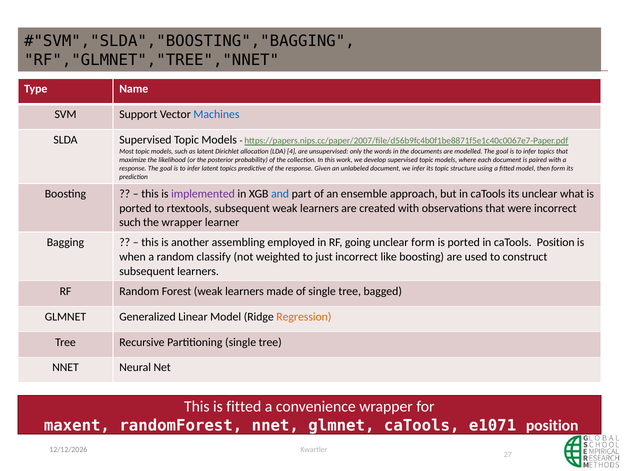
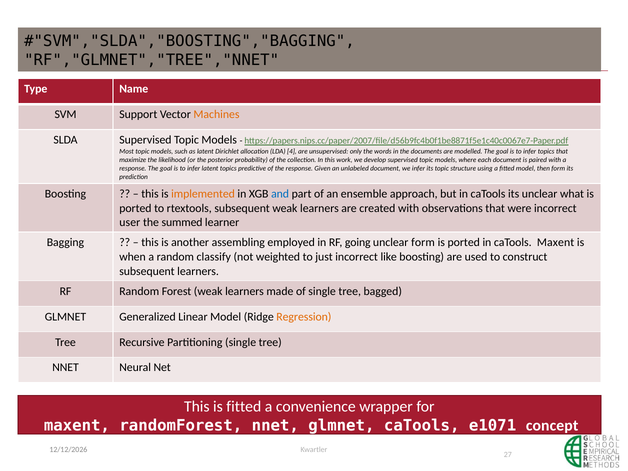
Machines colour: blue -> orange
implemented colour: purple -> orange
such at (130, 223): such -> user
the wrapper: wrapper -> summed
caTools Position: Position -> Maxent
e1071 position: position -> concept
